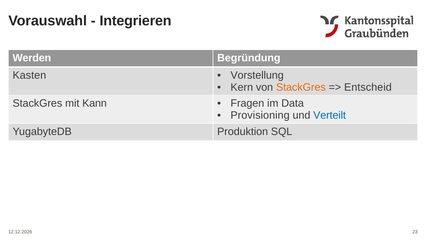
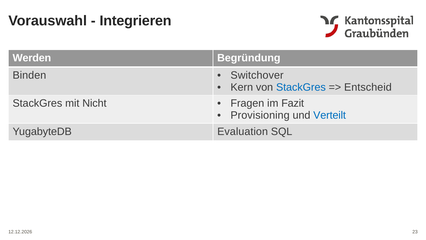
Kasten: Kasten -> Binden
Vorstellung: Vorstellung -> Switchover
StackGres at (301, 87) colour: orange -> blue
Kann: Kann -> Nicht
Data: Data -> Fazit
Produktion: Produktion -> Evaluation
